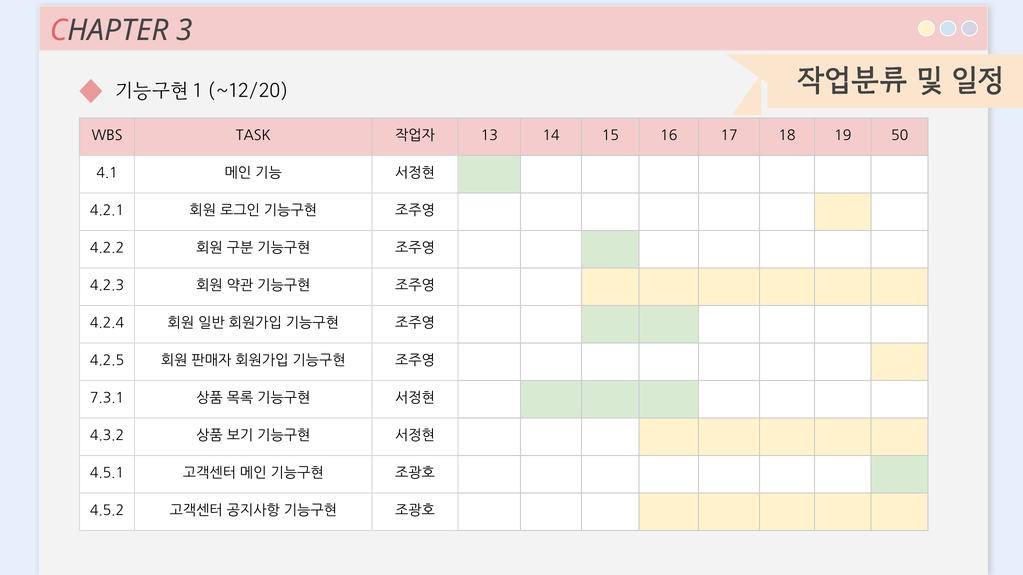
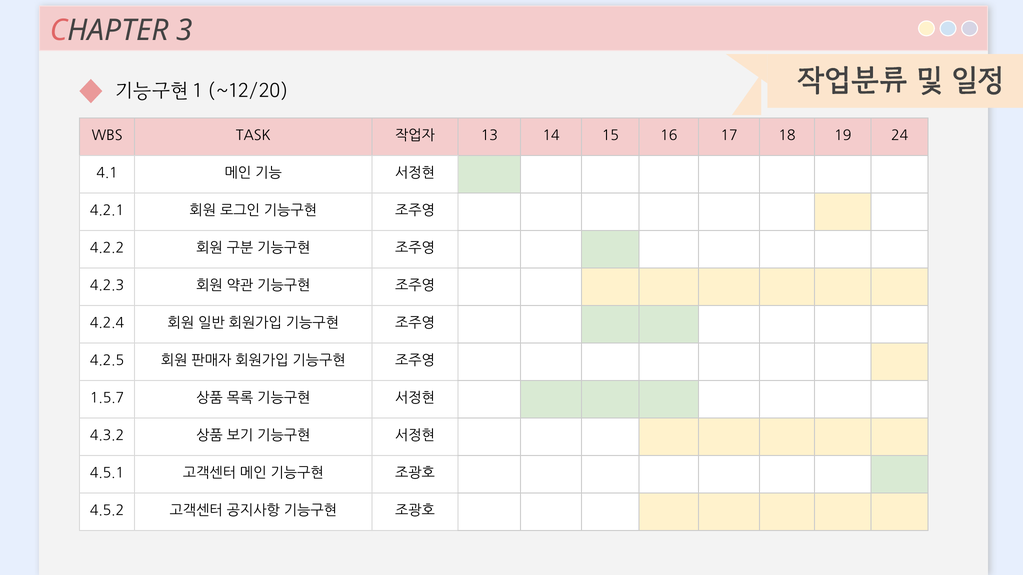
50: 50 -> 24
7.3.1: 7.3.1 -> 1.5.7
